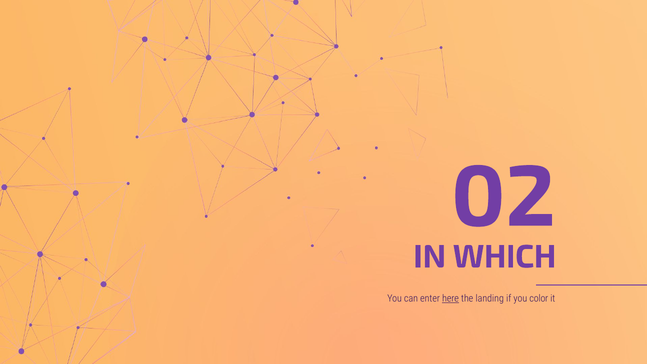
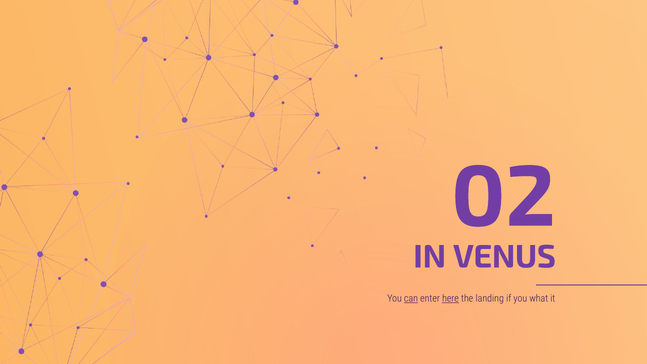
WHICH: WHICH -> VENUS
can underline: none -> present
color: color -> what
